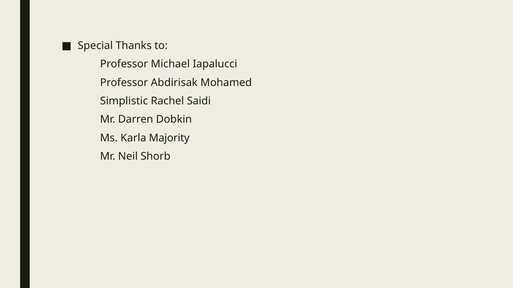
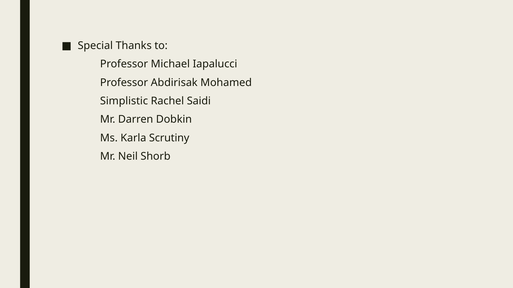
Majority: Majority -> Scrutiny
